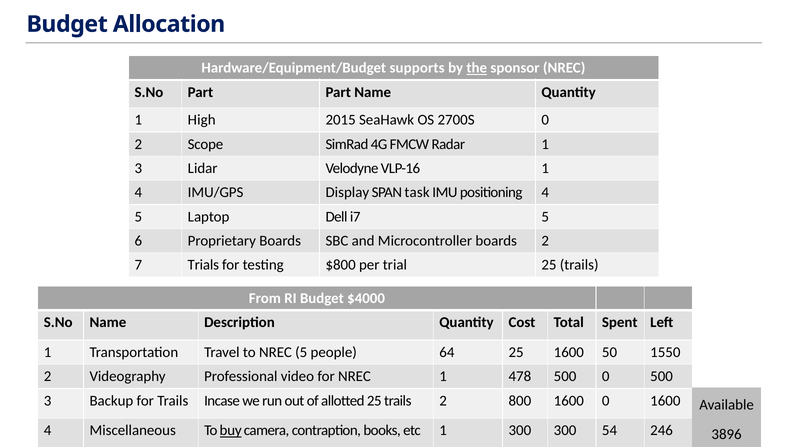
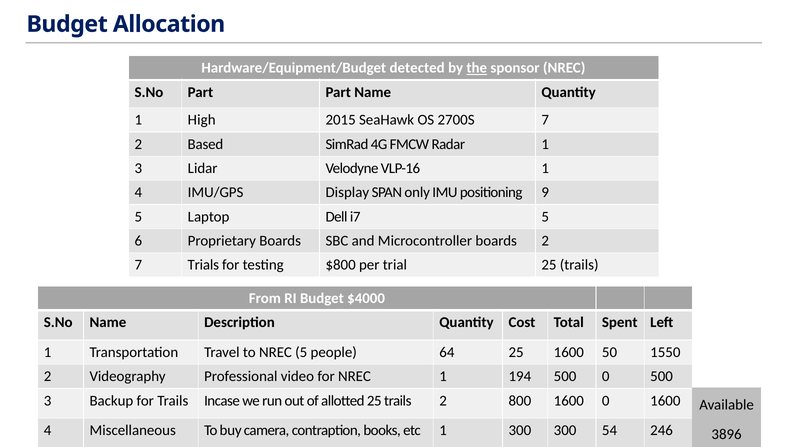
supports: supports -> detected
2700S 0: 0 -> 7
Scope: Scope -> Based
task: task -> only
positioning 4: 4 -> 9
478: 478 -> 194
buy underline: present -> none
